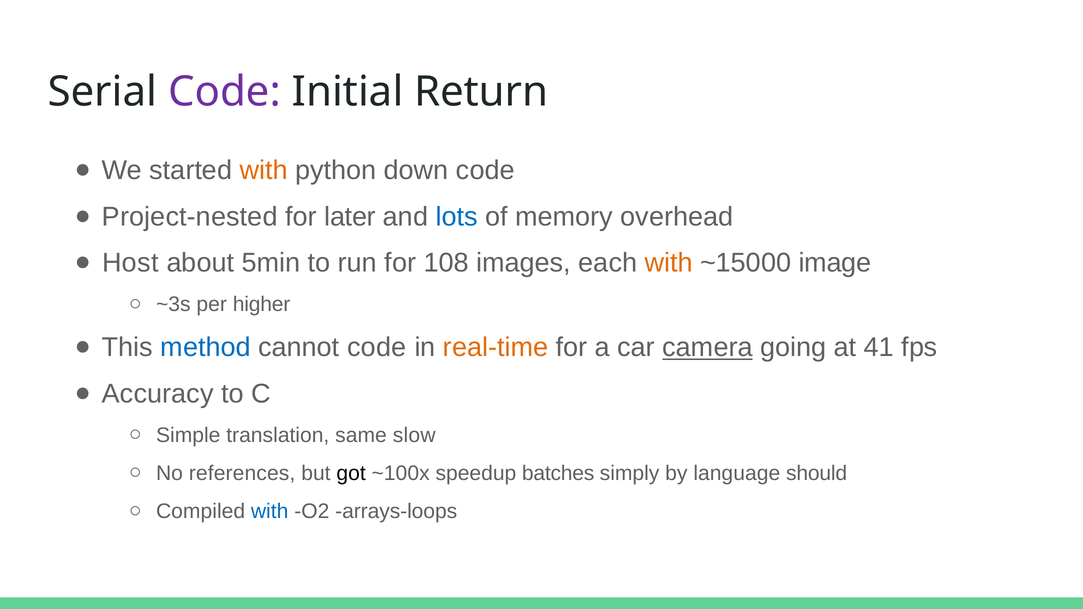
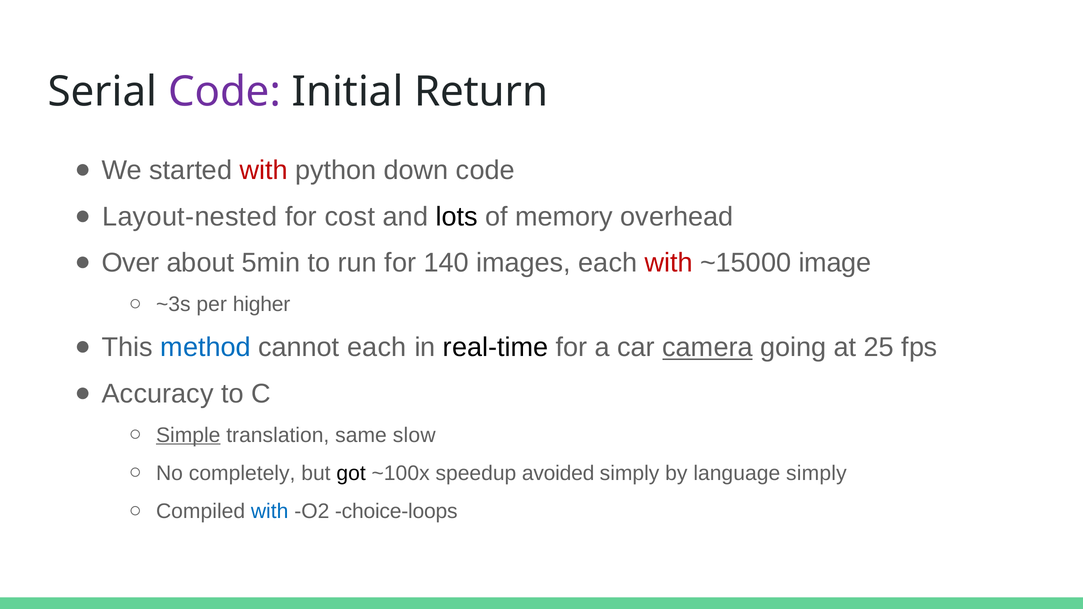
with at (264, 170) colour: orange -> red
Project-nested: Project-nested -> Layout-nested
later: later -> cost
lots colour: blue -> black
Host: Host -> Over
108: 108 -> 140
with at (669, 263) colour: orange -> red
cannot code: code -> each
real-time colour: orange -> black
41: 41 -> 25
Simple underline: none -> present
references: references -> completely
batches: batches -> avoided
language should: should -> simply
arrays-loops: arrays-loops -> choice-loops
